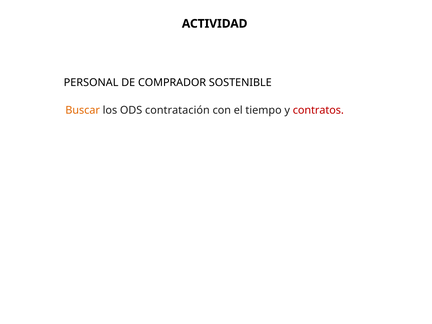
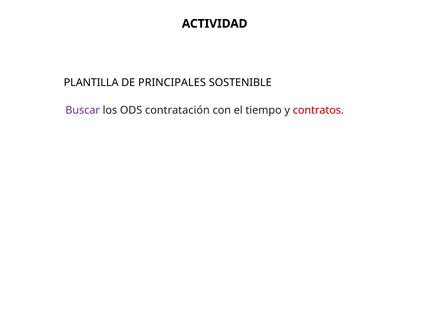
PERSONAL: PERSONAL -> PLANTILLA
COMPRADOR: COMPRADOR -> PRINCIPALES
Buscar colour: orange -> purple
